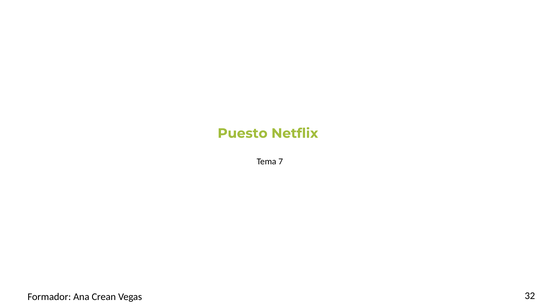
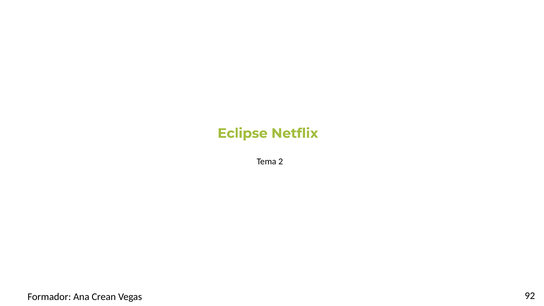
Puesto: Puesto -> Eclipse
7: 7 -> 2
32: 32 -> 92
